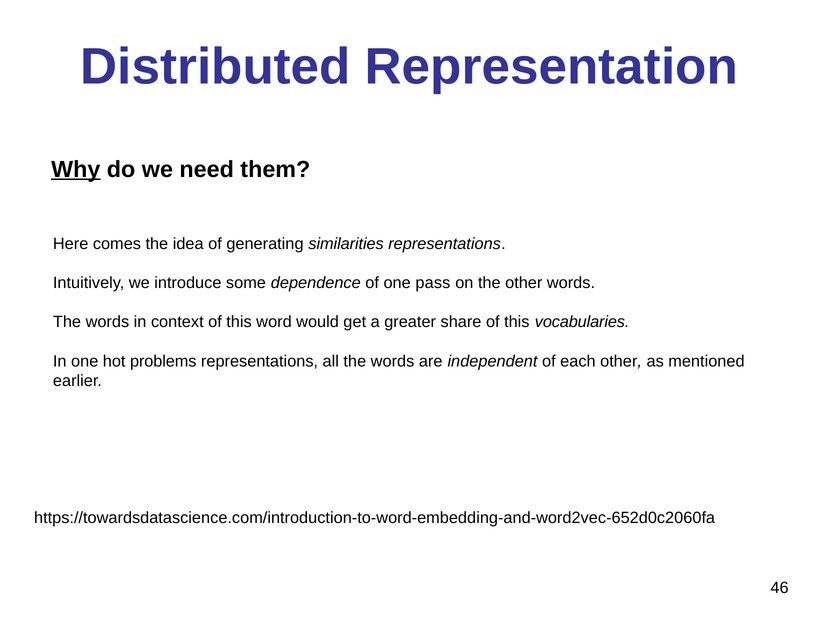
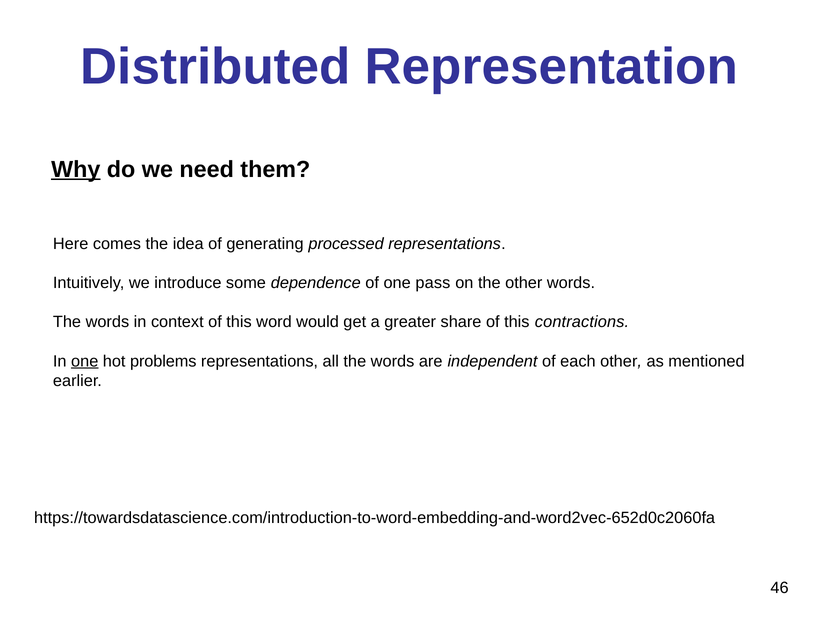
similarities: similarities -> processed
vocabularies: vocabularies -> contractions
one at (85, 361) underline: none -> present
